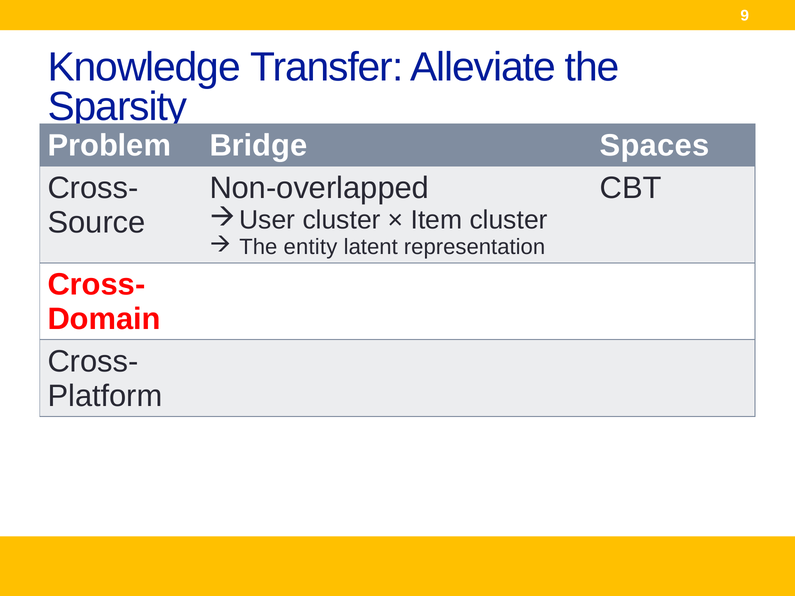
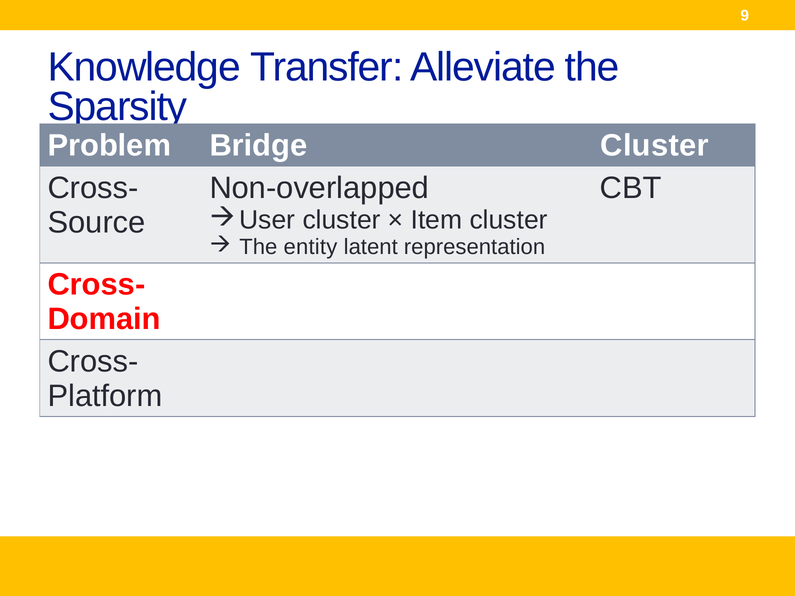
Bridge Spaces: Spaces -> Cluster
